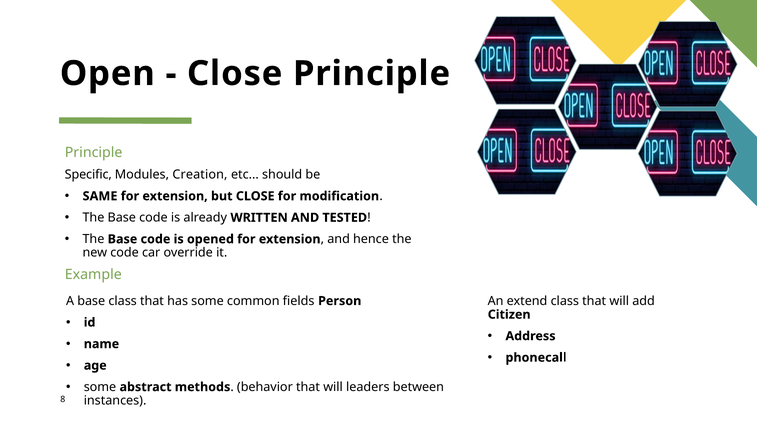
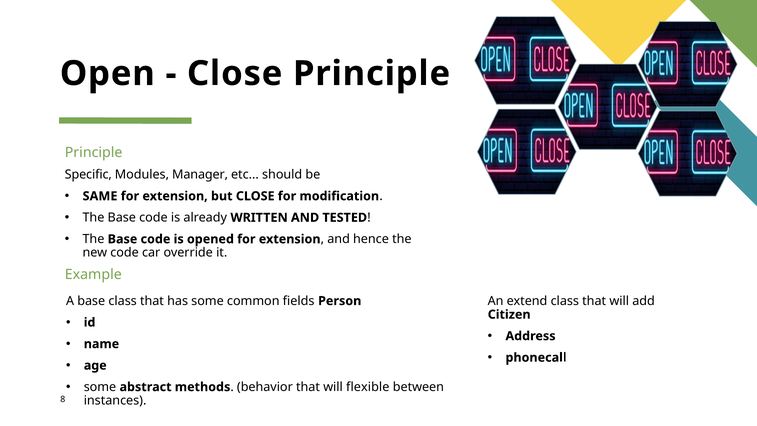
Creation: Creation -> Manager
leaders: leaders -> flexible
